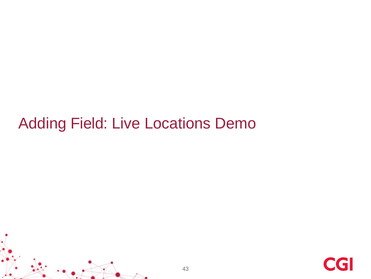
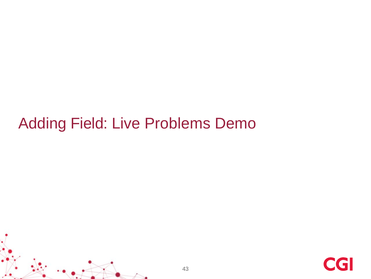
Locations: Locations -> Problems
